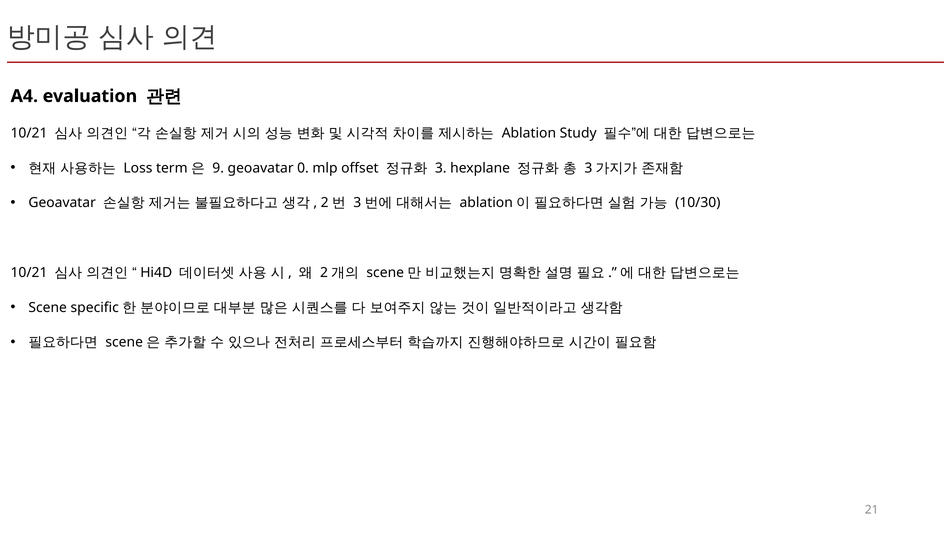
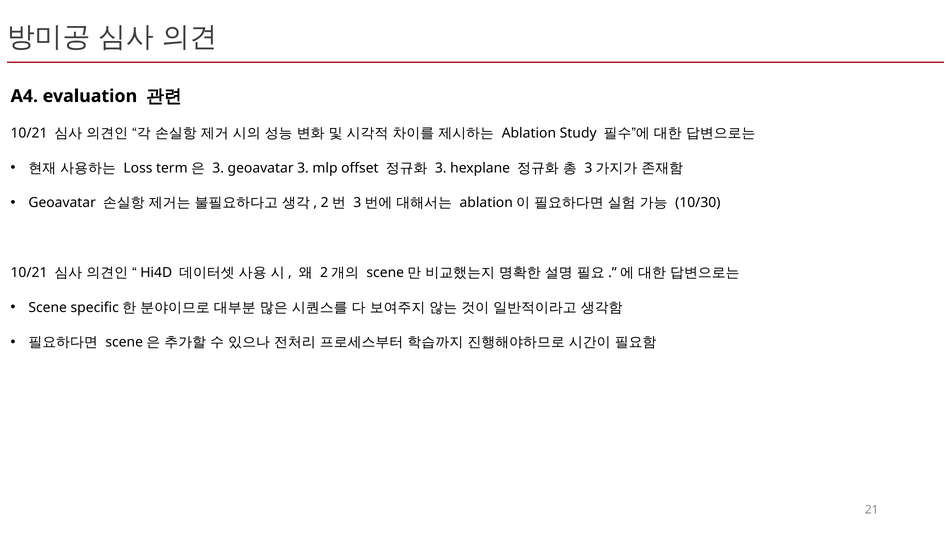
9 at (218, 168): 9 -> 3
geoavatar 0: 0 -> 3
